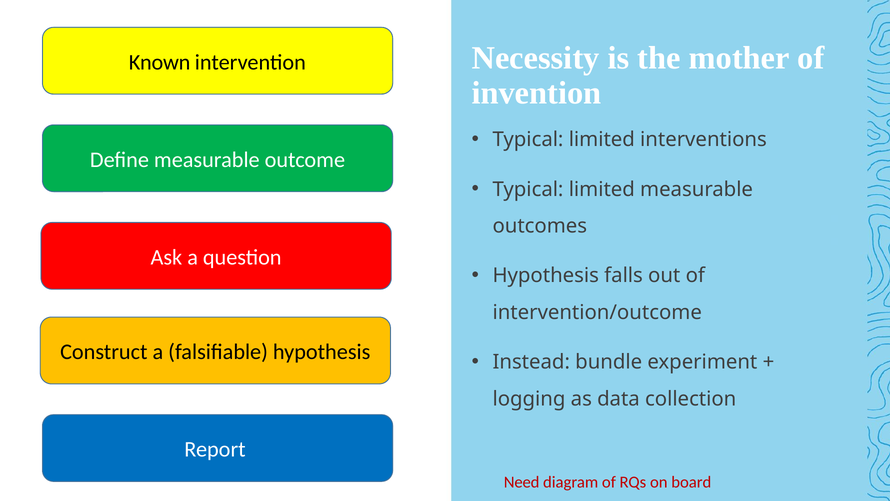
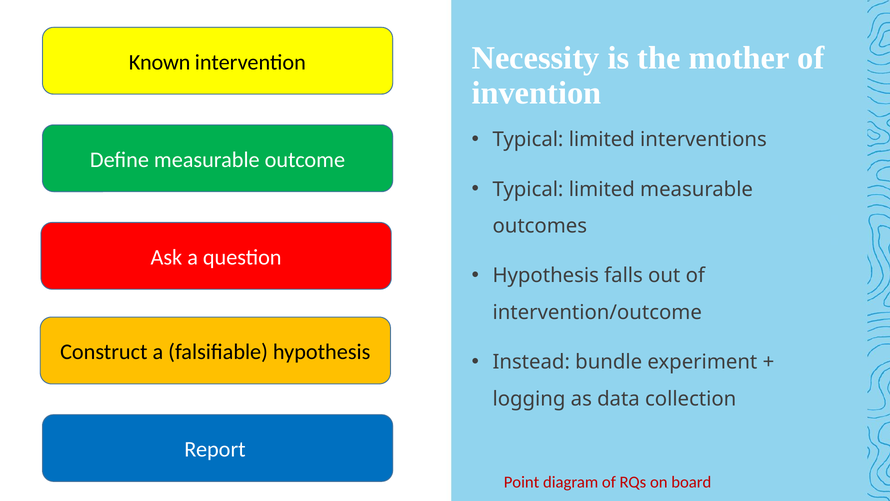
Need: Need -> Point
